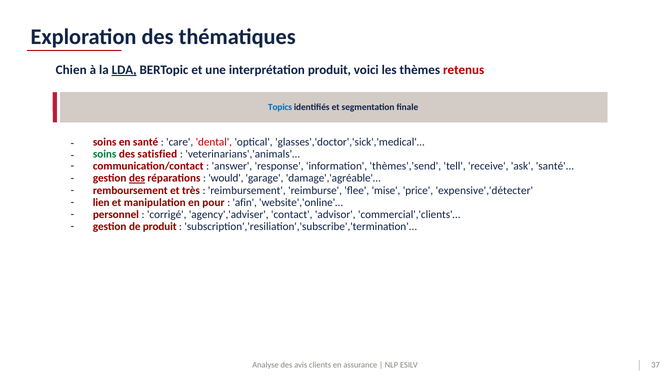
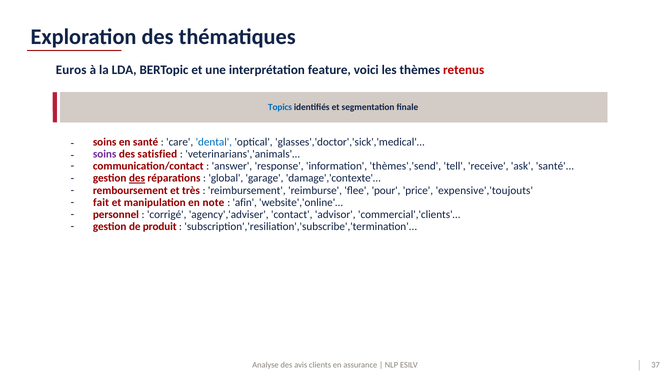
Chien: Chien -> Euros
LDA underline: present -> none
interprétation produit: produit -> feature
dental colour: red -> blue
soins at (105, 154) colour: green -> purple
would: would -> global
damage','agréable'…: damage','agréable'… -> damage','contexte'…
mise: mise -> pour
expensive','détecter: expensive','détecter -> expensive','toujouts
lien: lien -> fait
pour: pour -> note
